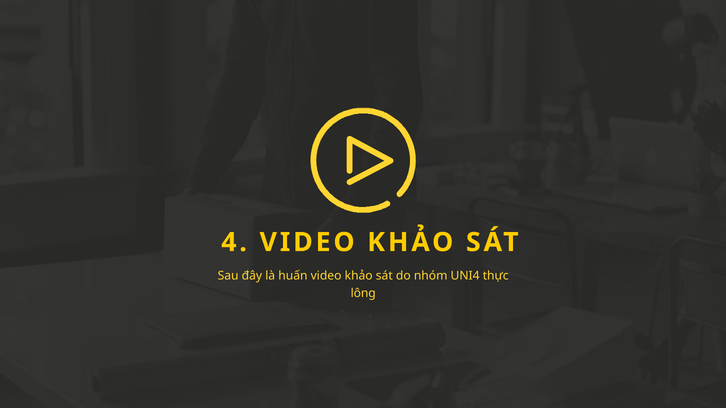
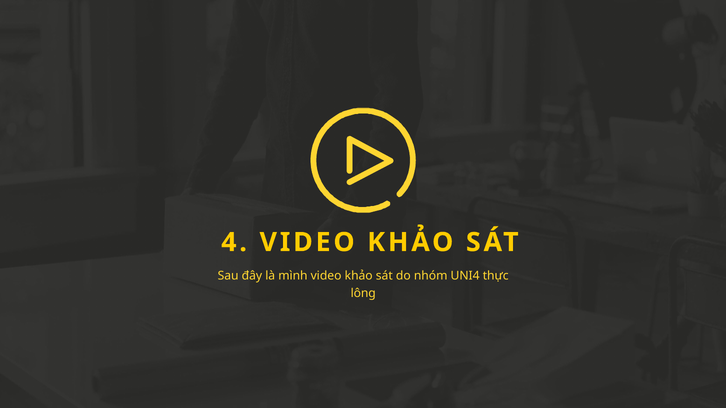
huấn: huấn -> mình
